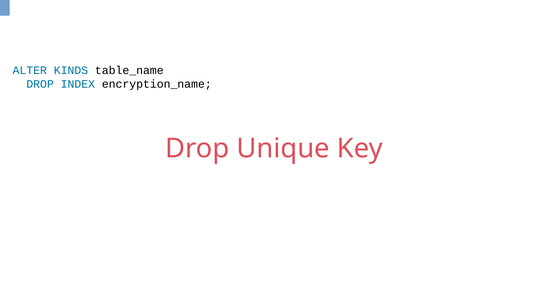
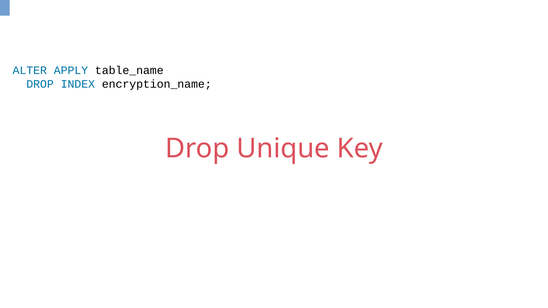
KINDS: KINDS -> APPLY
